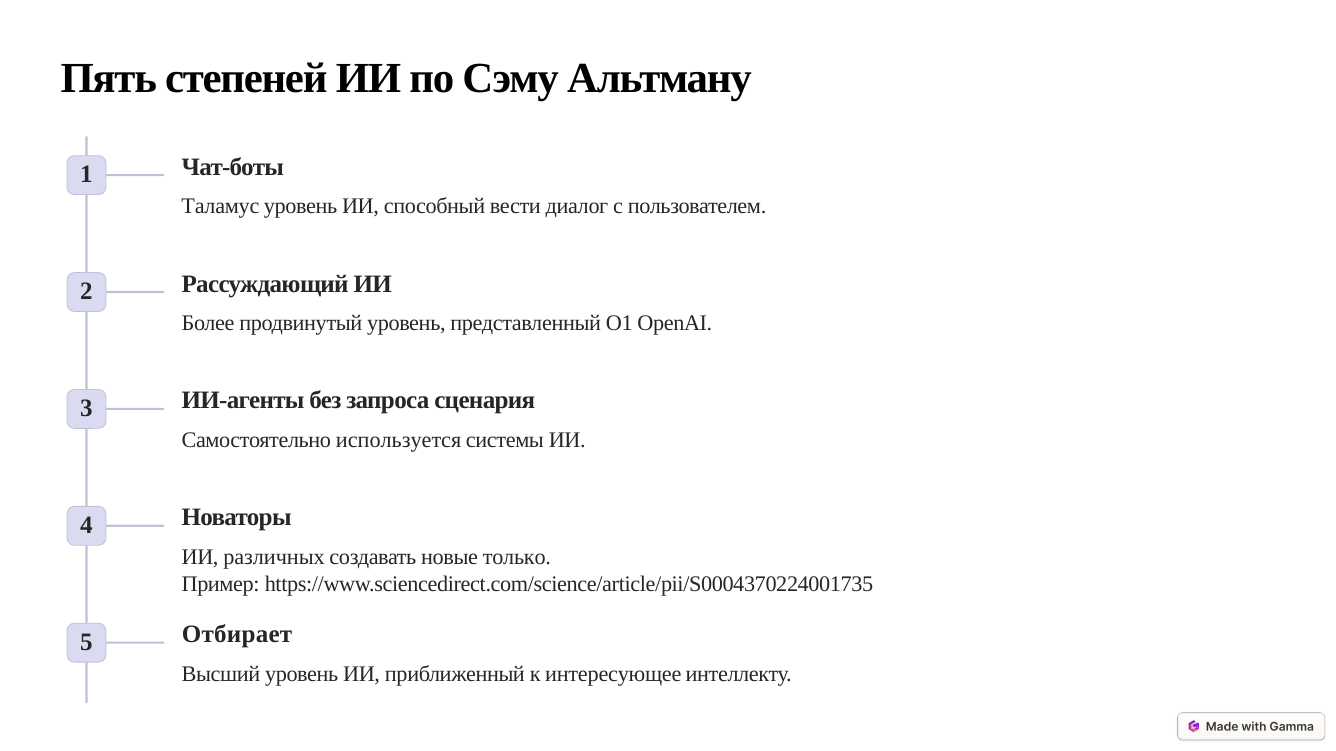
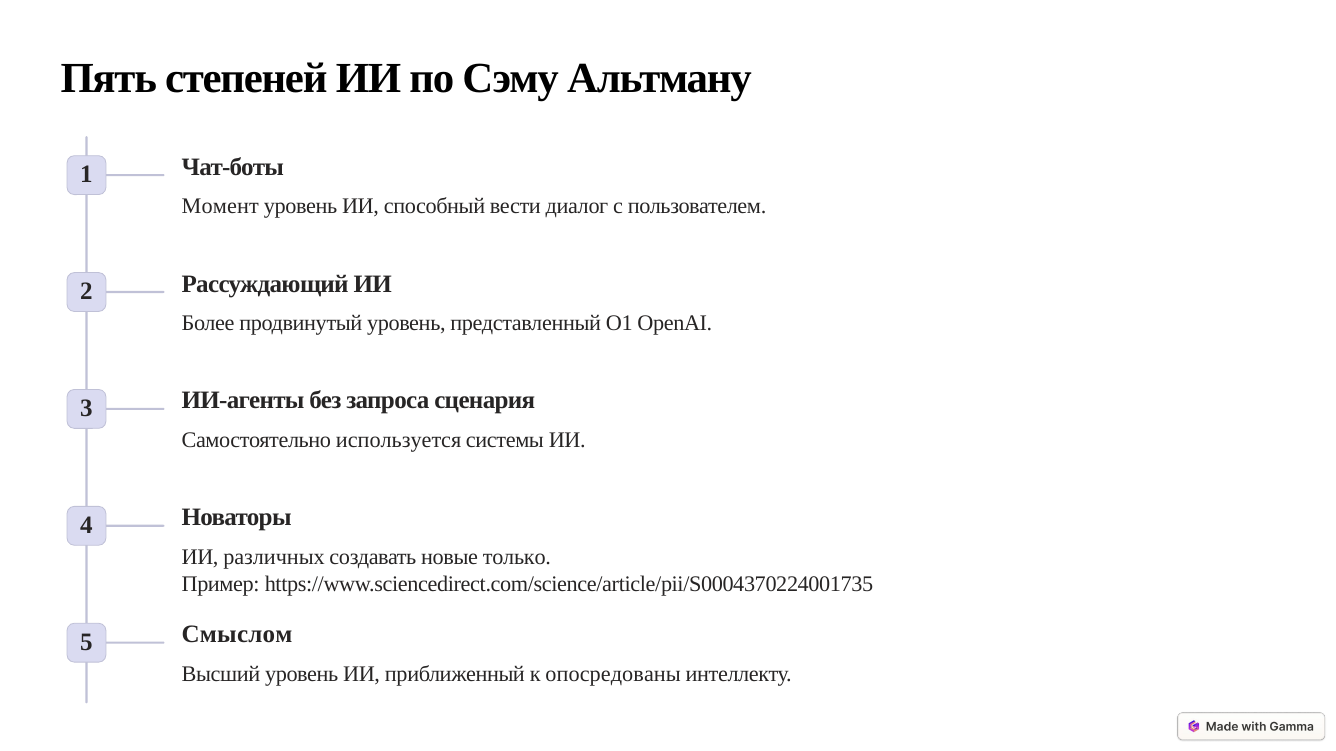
Таламус: Таламус -> Момент
Отбирает: Отбирает -> Смыслом
интересующее: интересующее -> опосредованы
